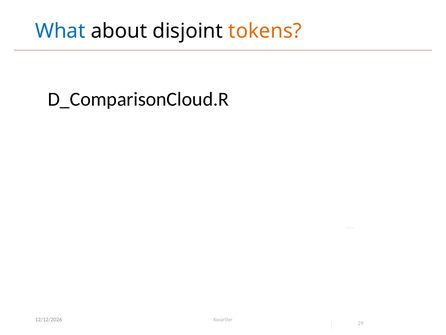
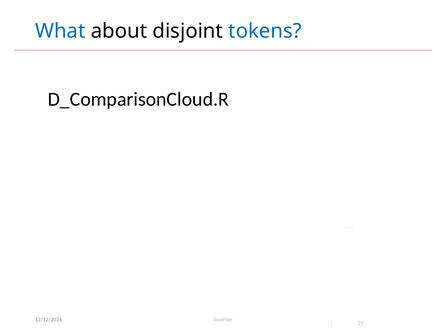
tokens colour: orange -> blue
